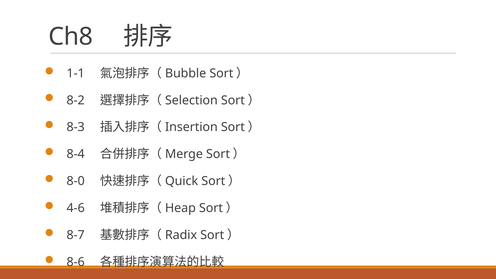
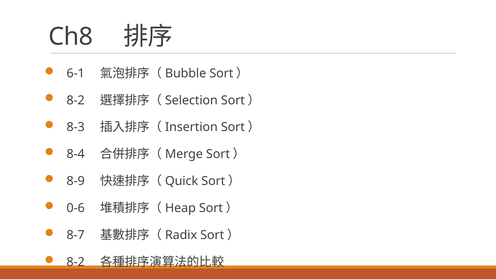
1-1: 1-1 -> 6-1
8-0: 8-0 -> 8-9
4-6: 4-6 -> 0-6
8-6 at (76, 262): 8-6 -> 8-2
